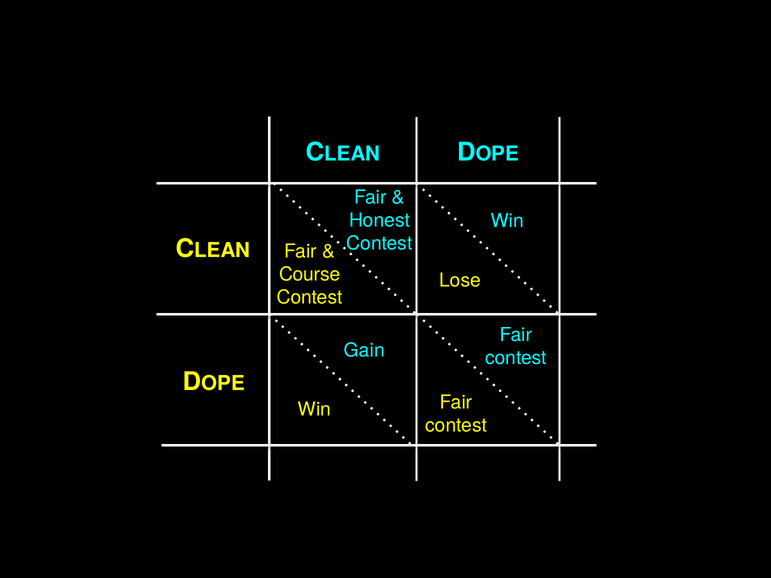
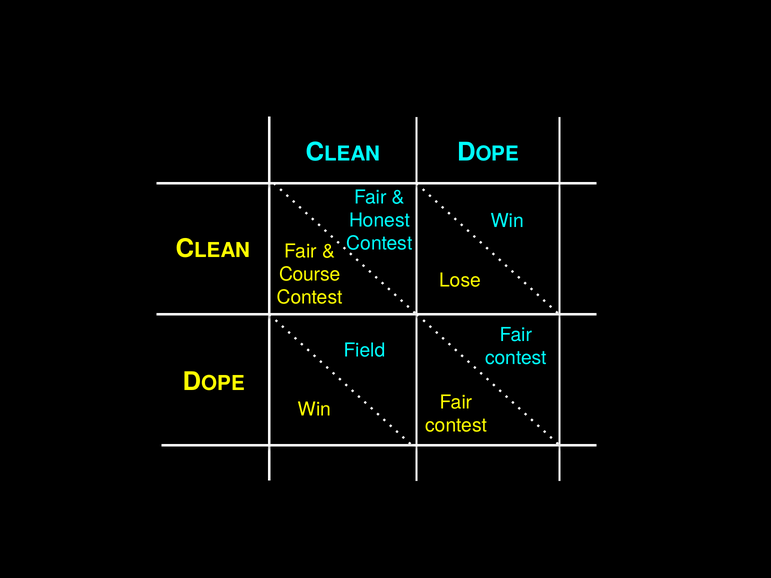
Gain: Gain -> Field
